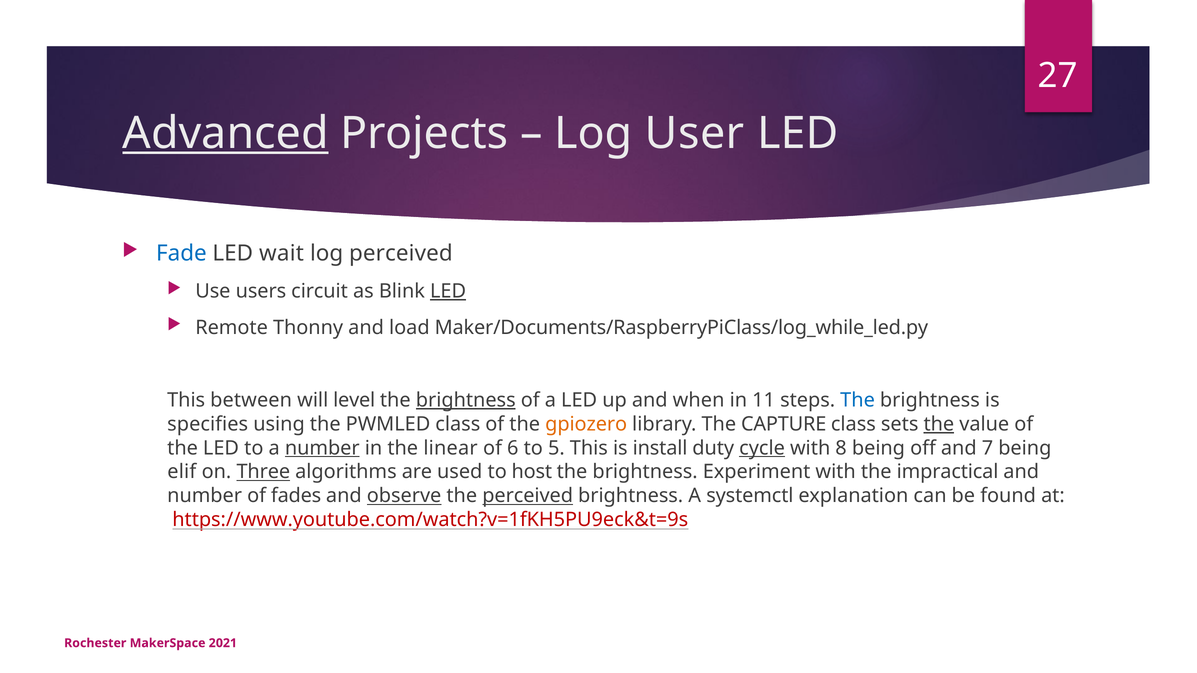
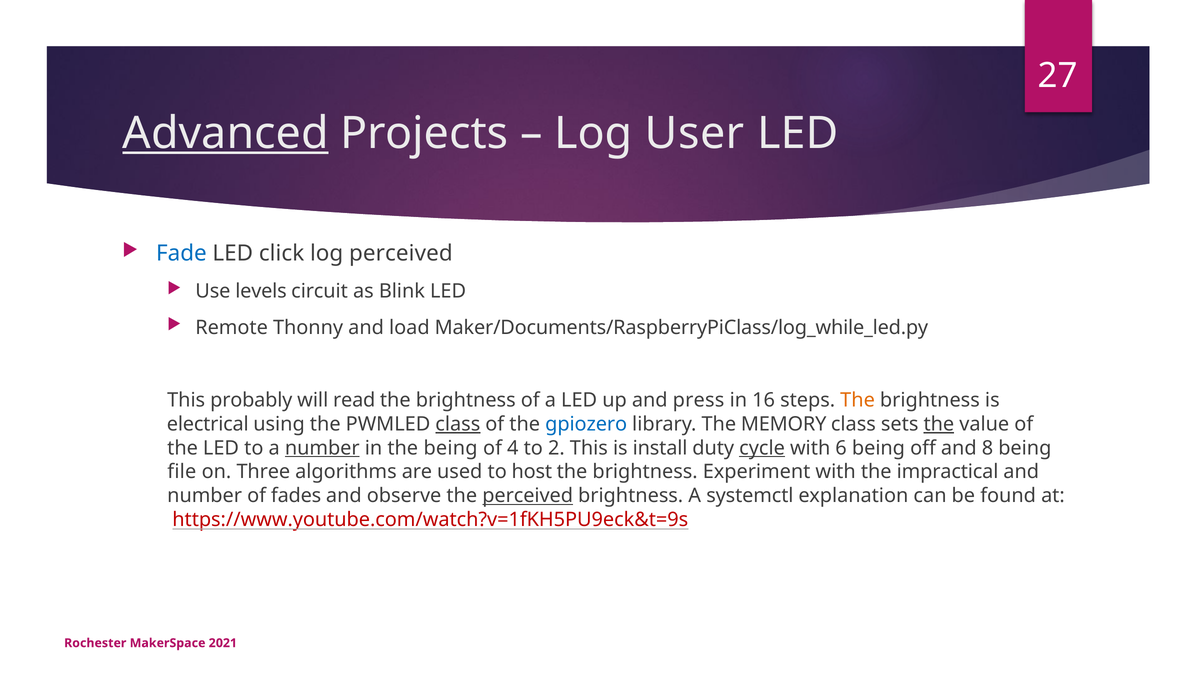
wait: wait -> click
users: users -> levels
LED at (448, 291) underline: present -> none
between: between -> probably
level: level -> read
brightness at (466, 400) underline: present -> none
when: when -> press
11: 11 -> 16
The at (858, 400) colour: blue -> orange
specifies: specifies -> electrical
class at (458, 424) underline: none -> present
gpiozero colour: orange -> blue
CAPTURE: CAPTURE -> MEMORY
the linear: linear -> being
6: 6 -> 4
5: 5 -> 2
8: 8 -> 6
7: 7 -> 8
elif: elif -> file
Three underline: present -> none
observe underline: present -> none
